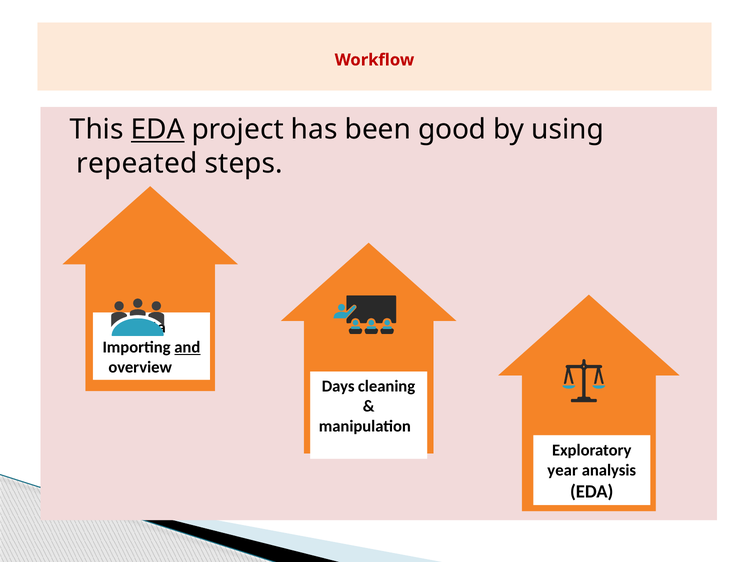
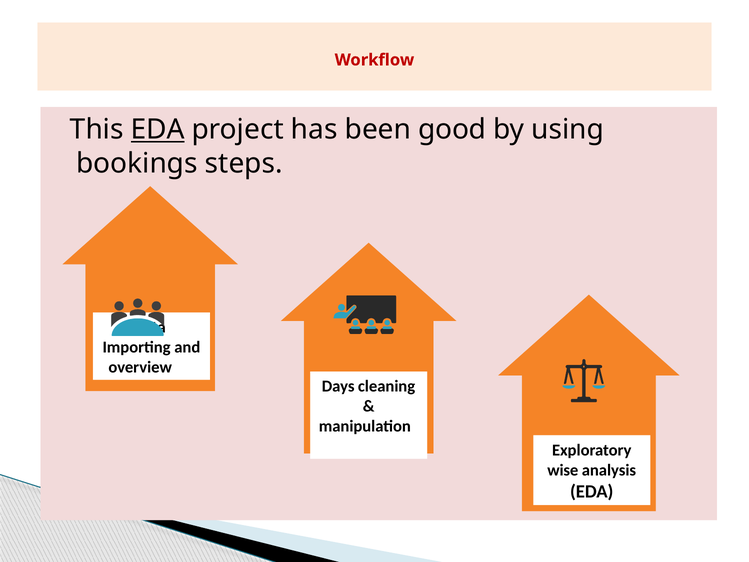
repeated: repeated -> bookings
and underline: present -> none
year: year -> wise
